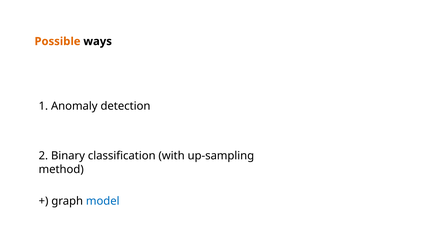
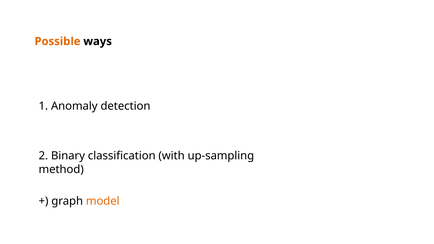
model colour: blue -> orange
